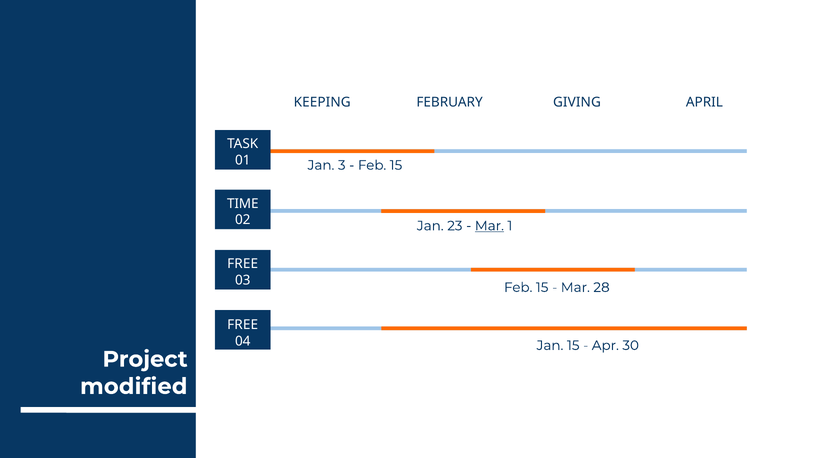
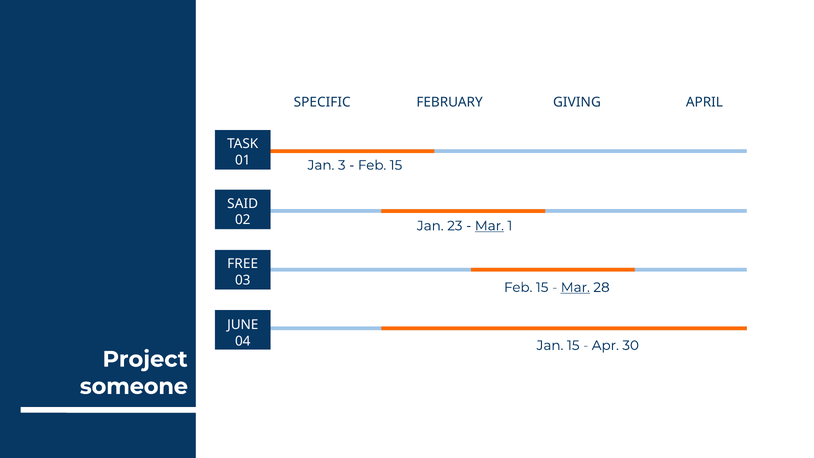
KEEPING: KEEPING -> SPECIFIC
TIME: TIME -> SAID
Mar at (575, 287) underline: none -> present
FREE at (243, 325): FREE -> JUNE
modified: modified -> someone
